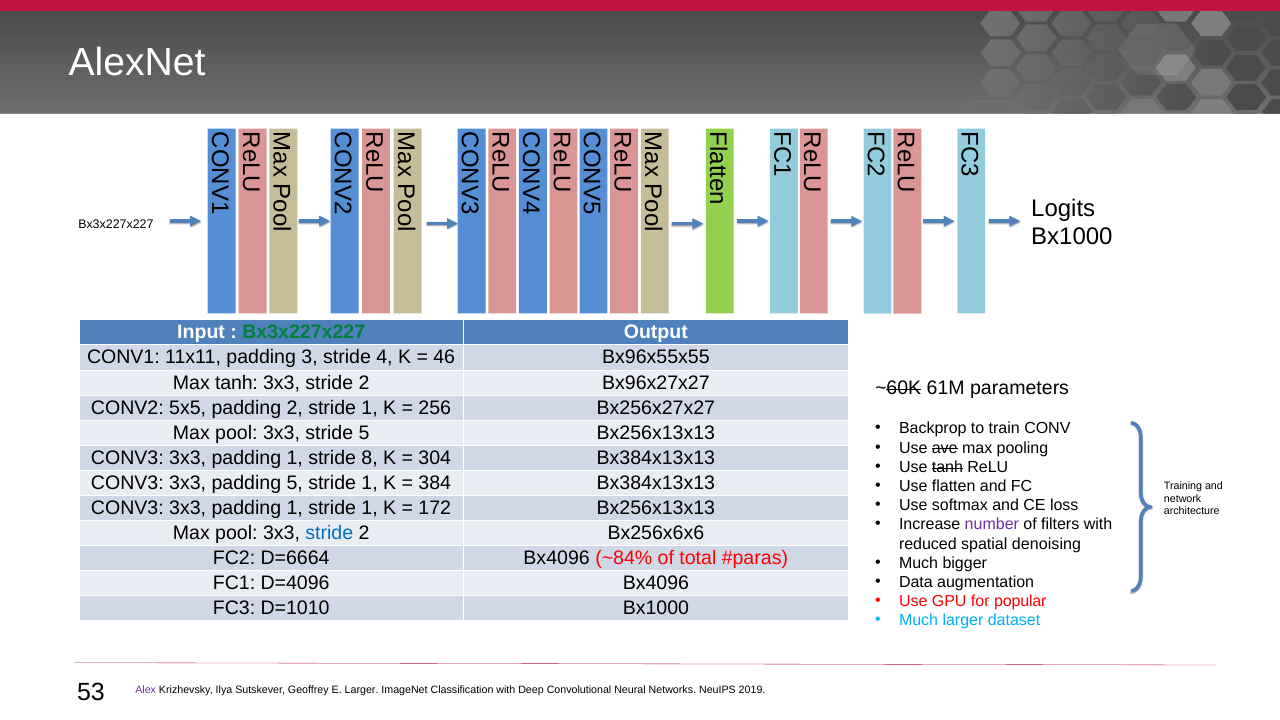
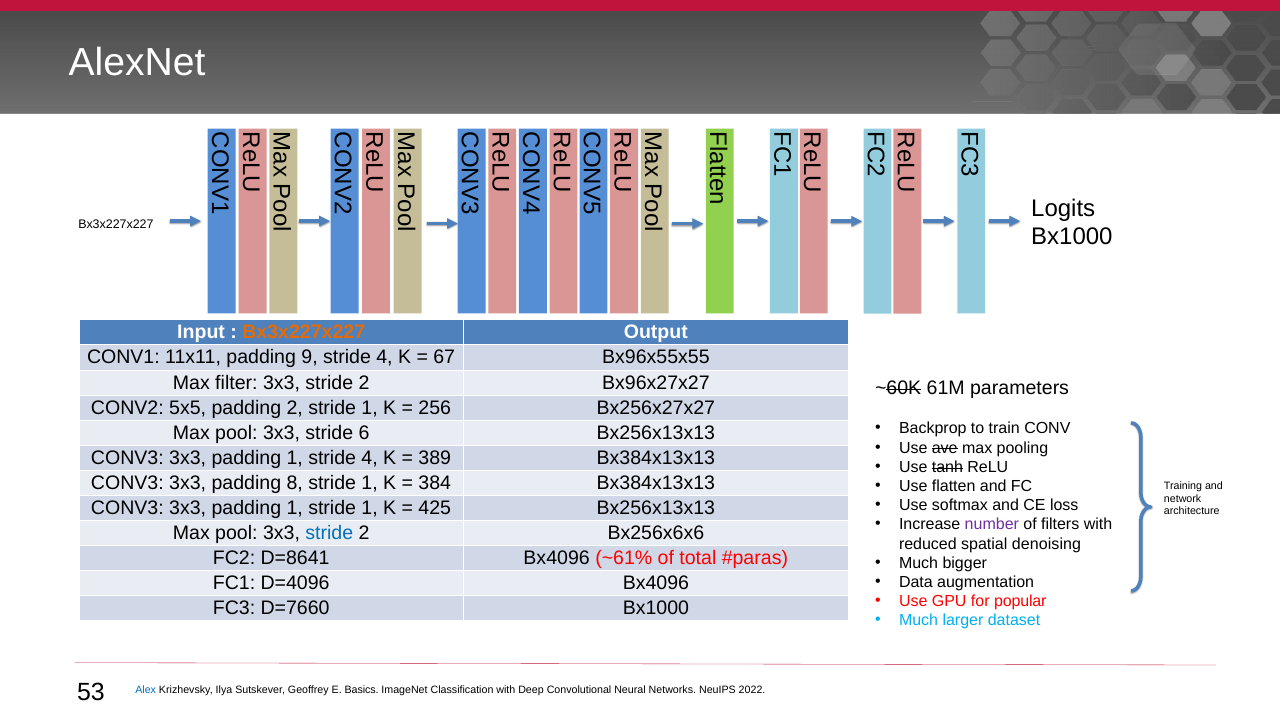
Bx3x227x227 at (304, 332) colour: green -> orange
padding 3: 3 -> 9
46: 46 -> 67
Max tanh: tanh -> filter
stride 5: 5 -> 6
1 stride 8: 8 -> 4
304: 304 -> 389
padding 5: 5 -> 8
172: 172 -> 425
D=6664: D=6664 -> D=8641
~84%: ~84% -> ~61%
D=1010: D=1010 -> D=7660
Alex colour: purple -> blue
E Larger: Larger -> Basics
2019: 2019 -> 2022
